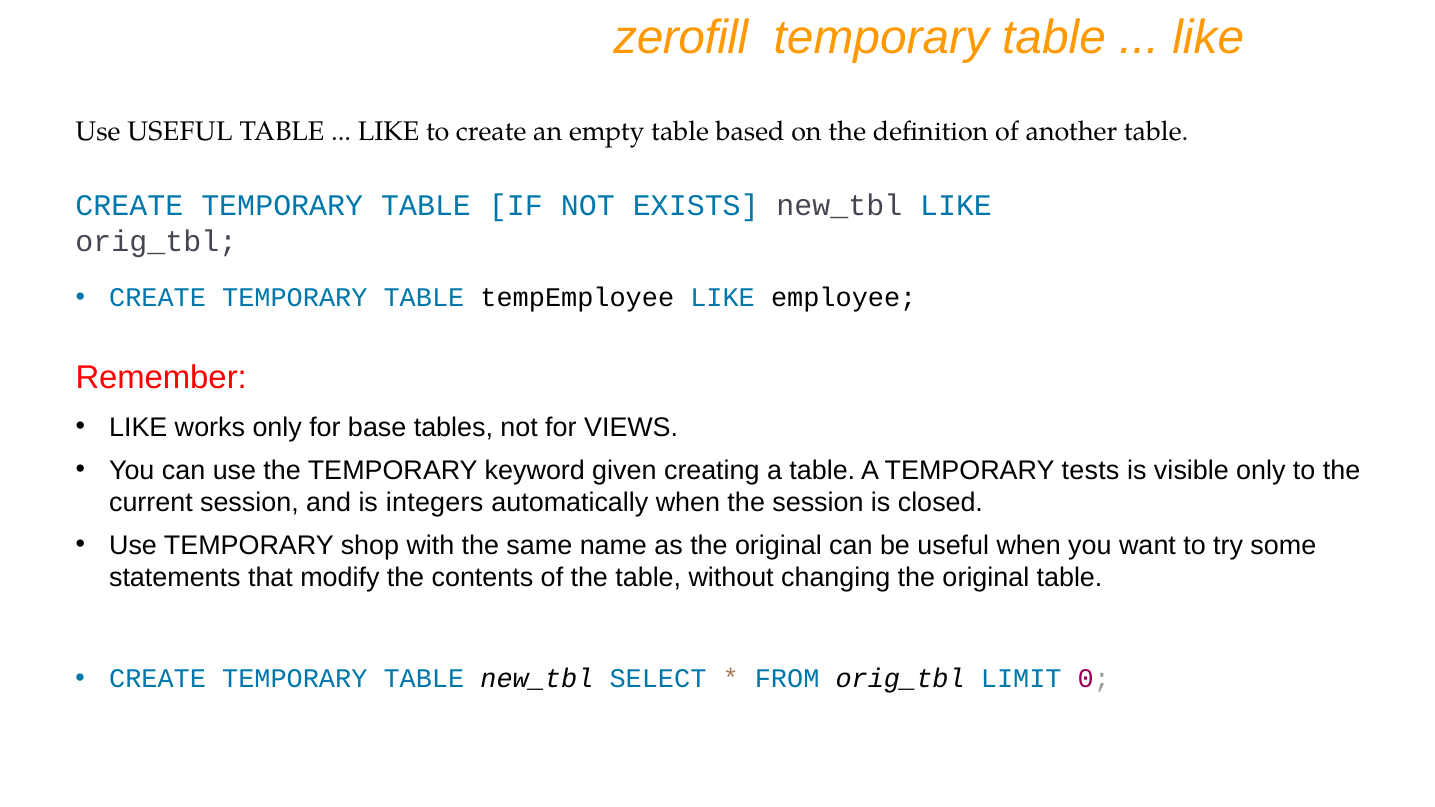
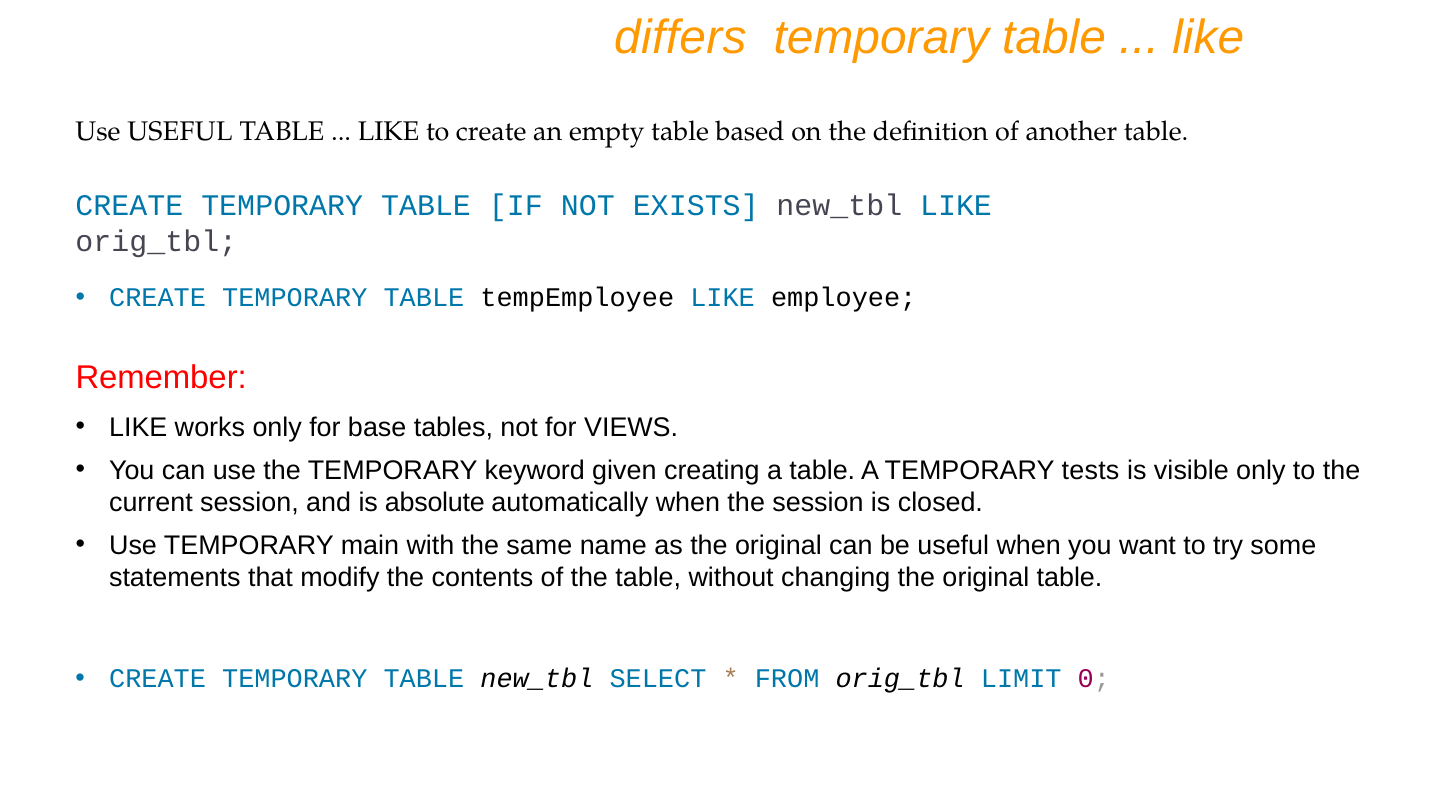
zerofill: zerofill -> differs
integers: integers -> absolute
shop: shop -> main
